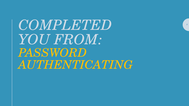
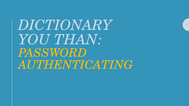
COMPLETED: COMPLETED -> DICTIONARY
FROM: FROM -> THAN
